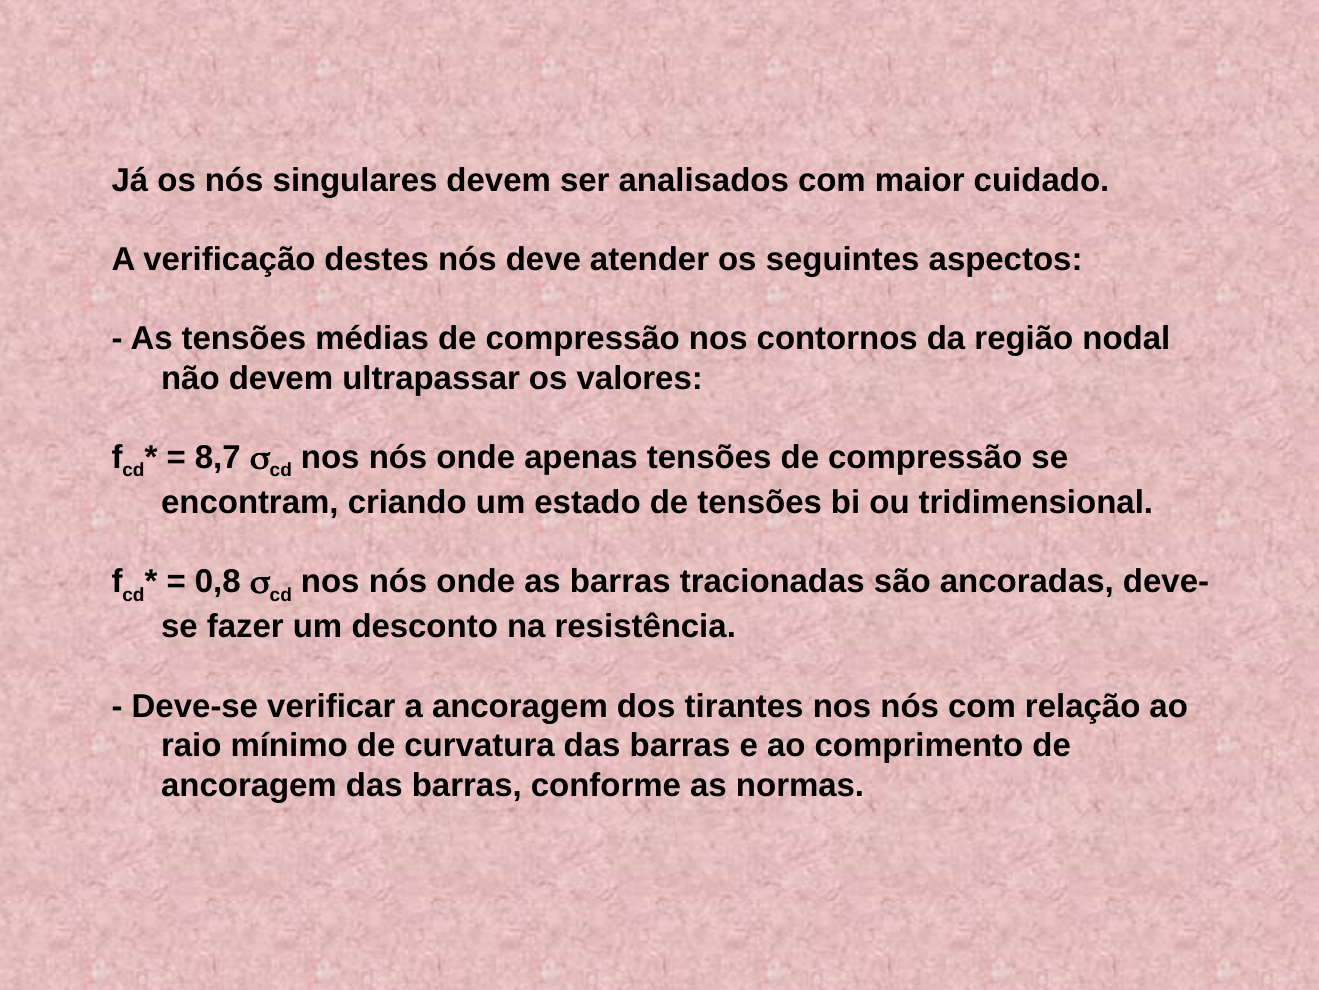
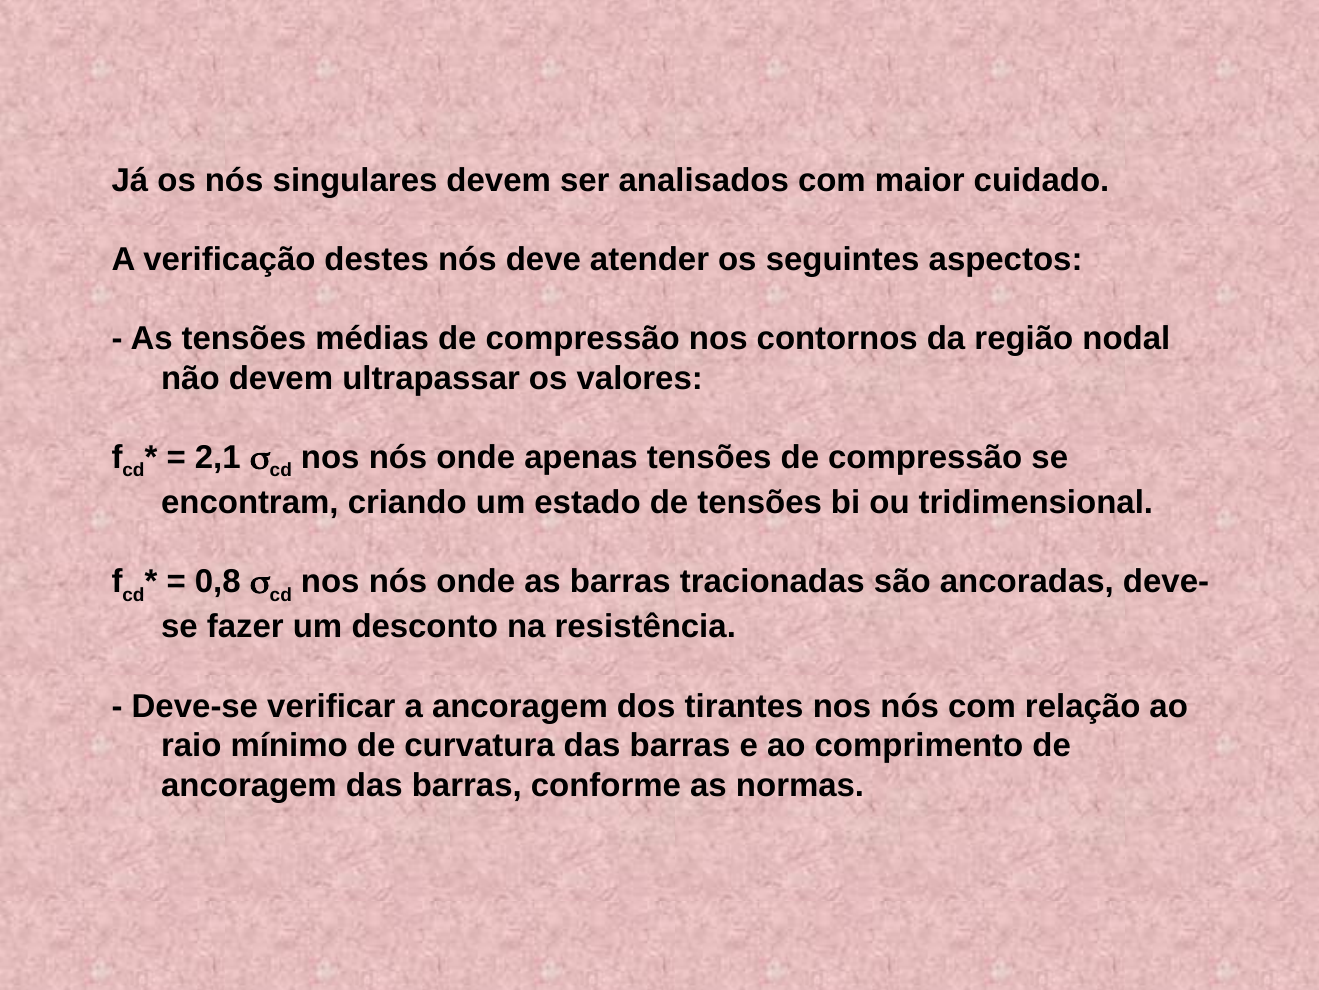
8,7: 8,7 -> 2,1
